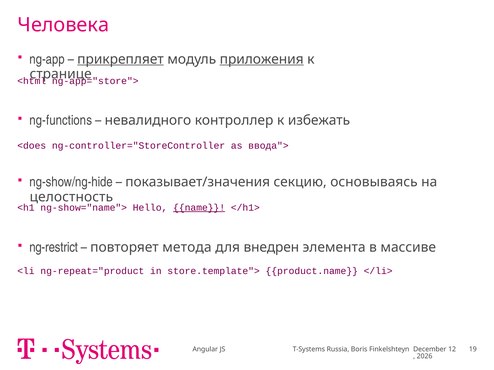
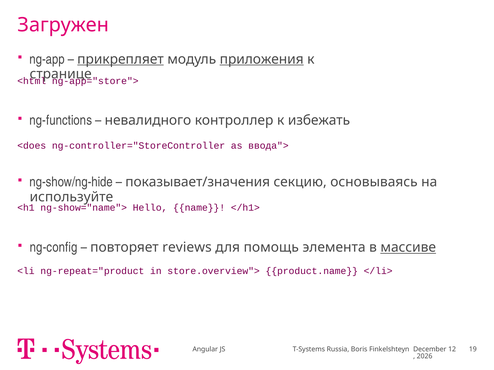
Человека: Человека -> Загружен
целостность: целостность -> используйте
name underline: present -> none
ng-restrict: ng-restrict -> ng-config
метода: метода -> reviews
внедрен: внедрен -> помощь
массиве underline: none -> present
store.template">: store.template"> -> store.overview">
